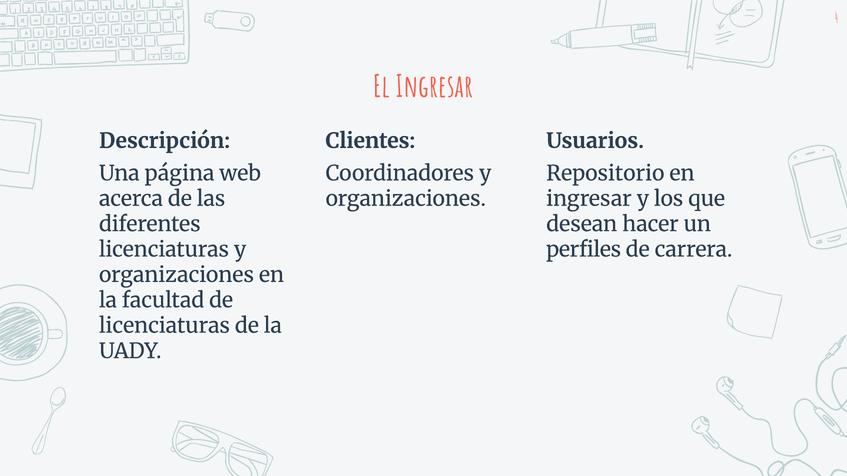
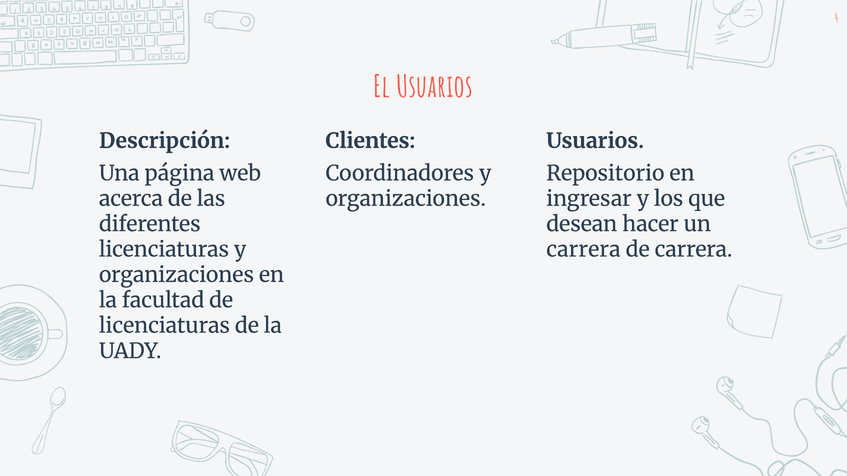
El Ingresar: Ingresar -> Usuarios
perfiles at (584, 250): perfiles -> carrera
